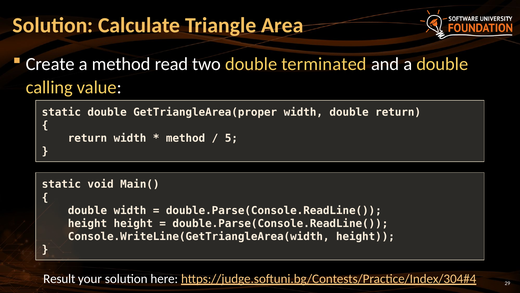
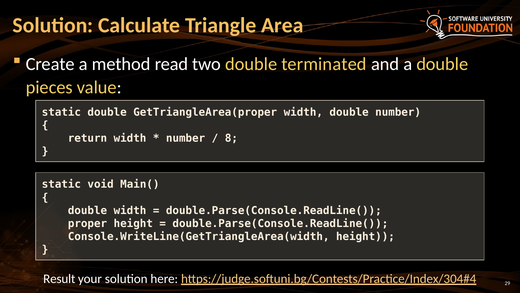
calling: calling -> pieces
double return: return -> number
method at (186, 138): method -> number
5: 5 -> 8
height at (87, 223): height -> proper
